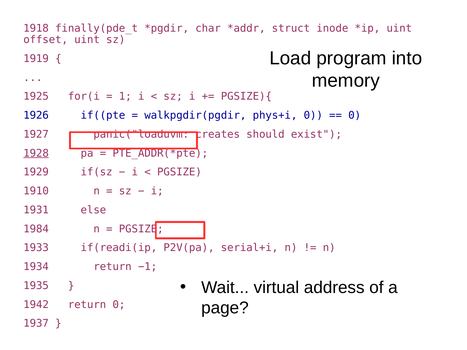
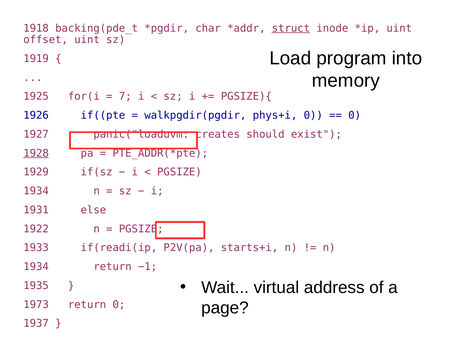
finally(pde_t: finally(pde_t -> backing(pde_t
struct underline: none -> present
1: 1 -> 7
1910 at (36, 191): 1910 -> 1934
1984: 1984 -> 1922
serial+i: serial+i -> starts+i
1942: 1942 -> 1973
